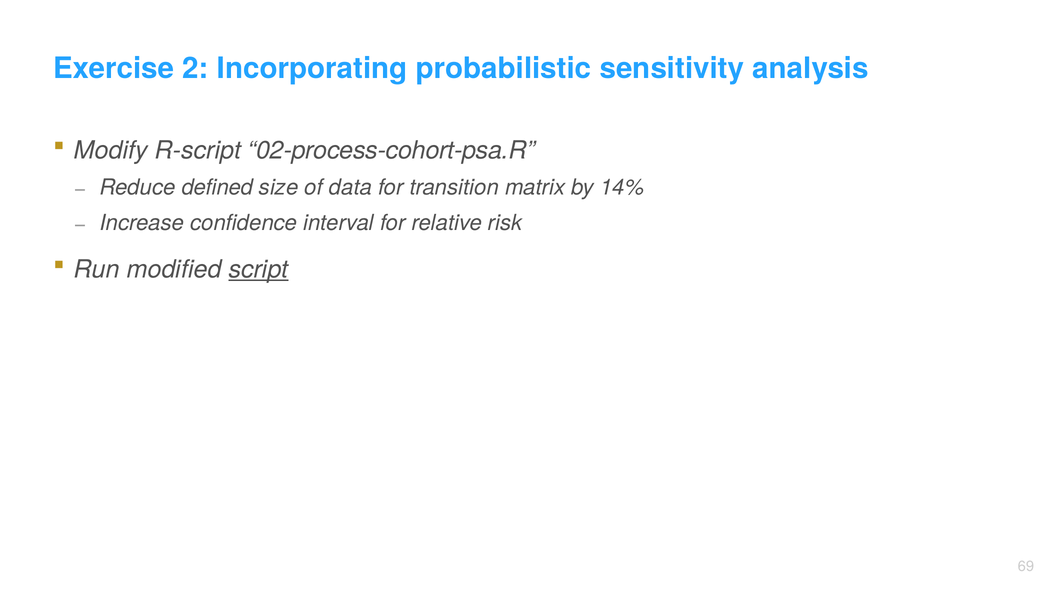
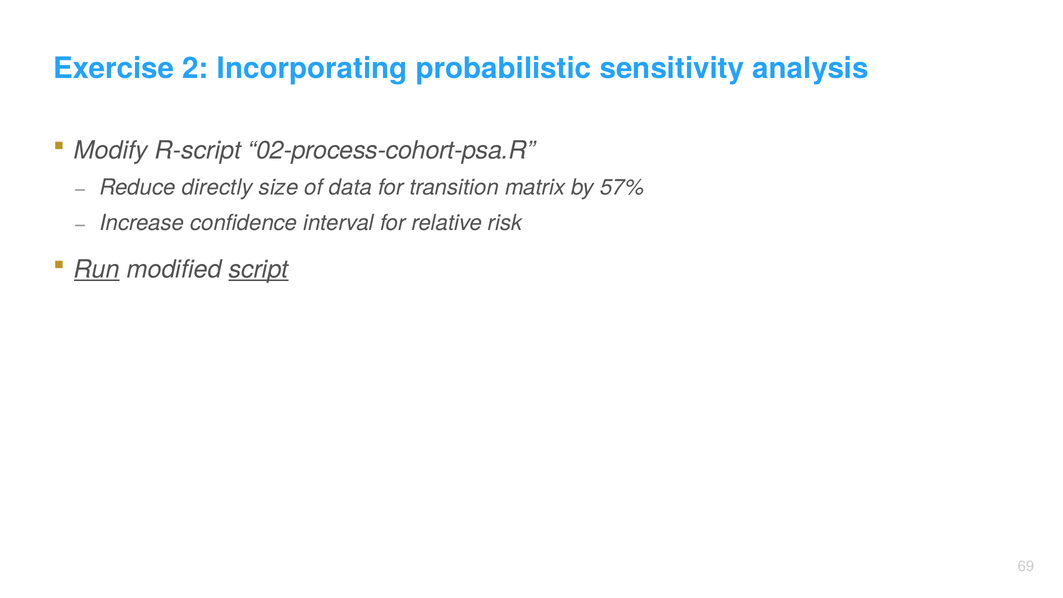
defined: defined -> directly
14%: 14% -> 57%
Run underline: none -> present
